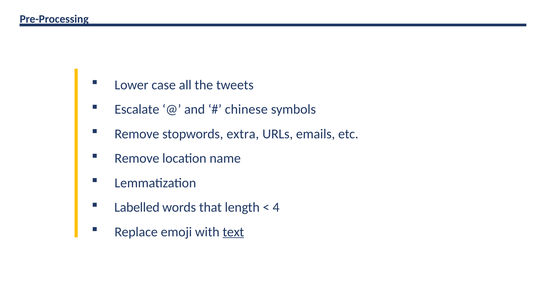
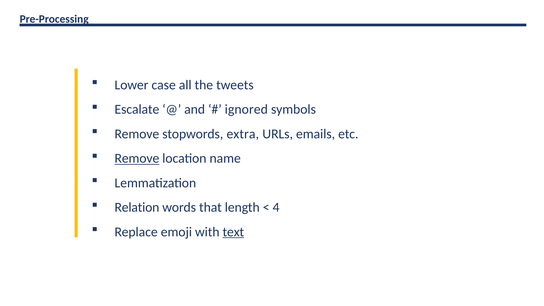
chinese: chinese -> ignored
Remove at (137, 158) underline: none -> present
Labelled: Labelled -> Relation
